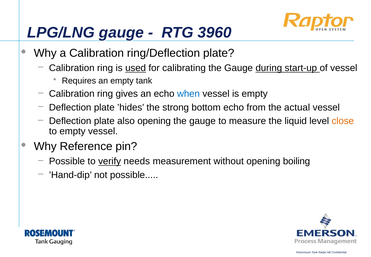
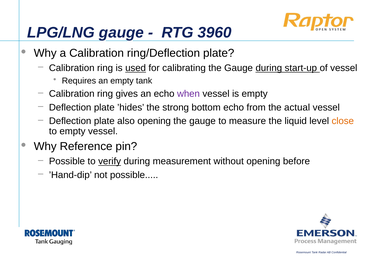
when colour: blue -> purple
verify needs: needs -> during
boiling: boiling -> before
